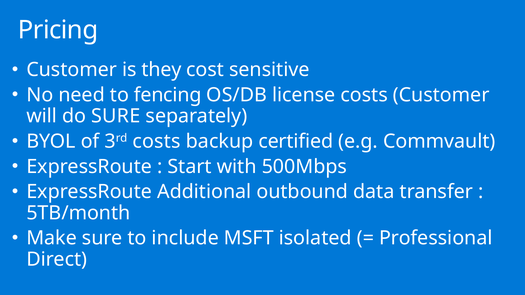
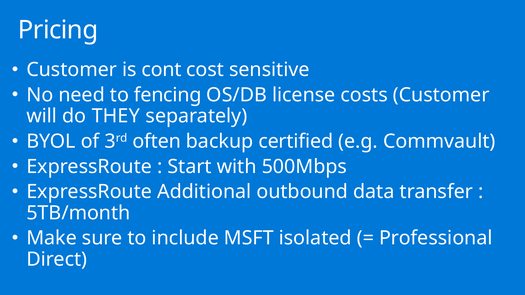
they: they -> cont
do SURE: SURE -> THEY
3rd costs: costs -> often
